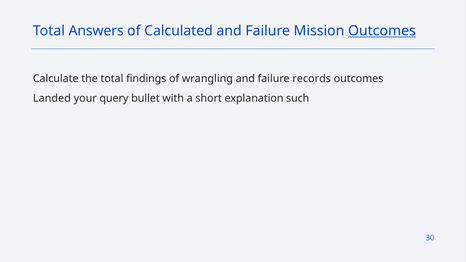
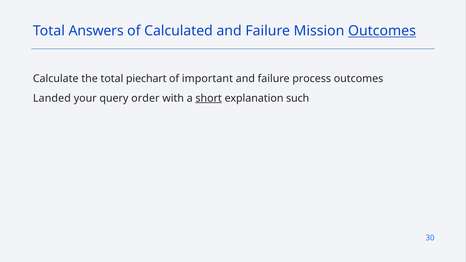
findings: findings -> piechart
wrangling: wrangling -> important
records: records -> process
bullet: bullet -> order
short underline: none -> present
